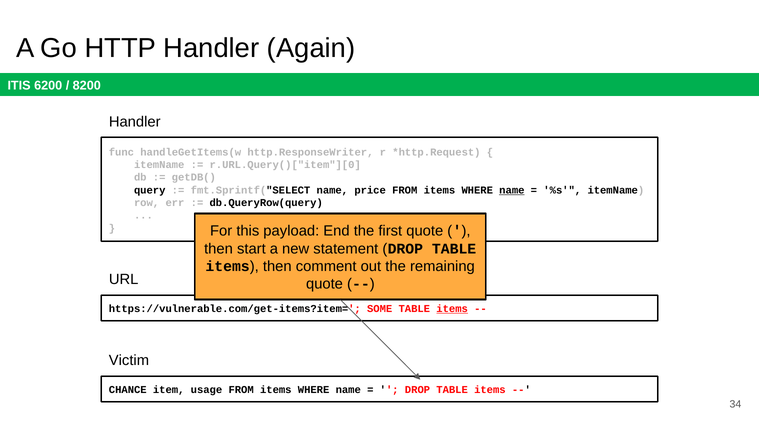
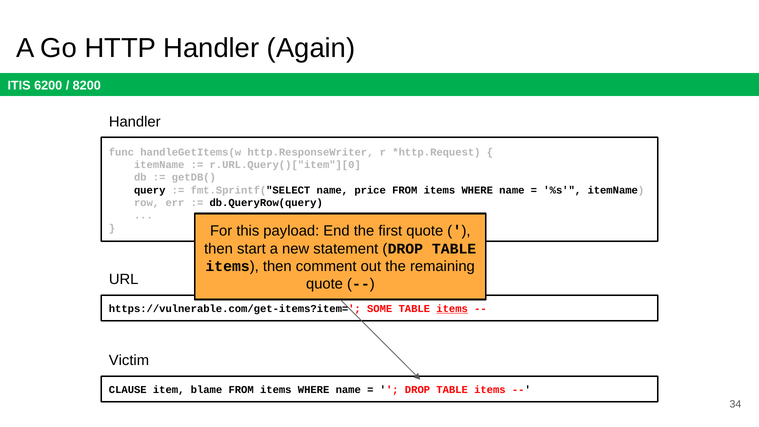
name at (512, 190) underline: present -> none
CHANCE: CHANCE -> CLAUSE
usage: usage -> blame
